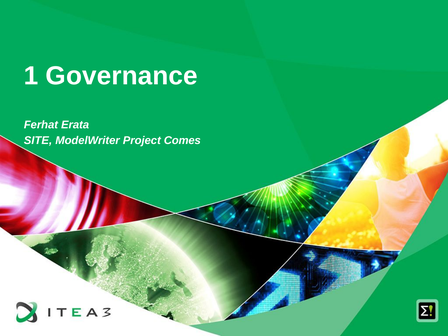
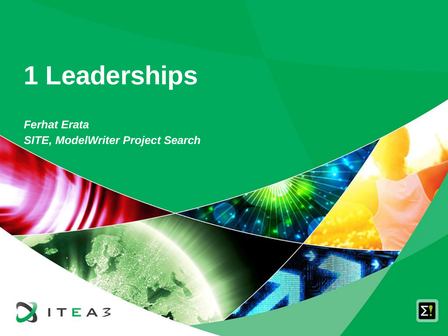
Governance: Governance -> Leaderships
Comes: Comes -> Search
